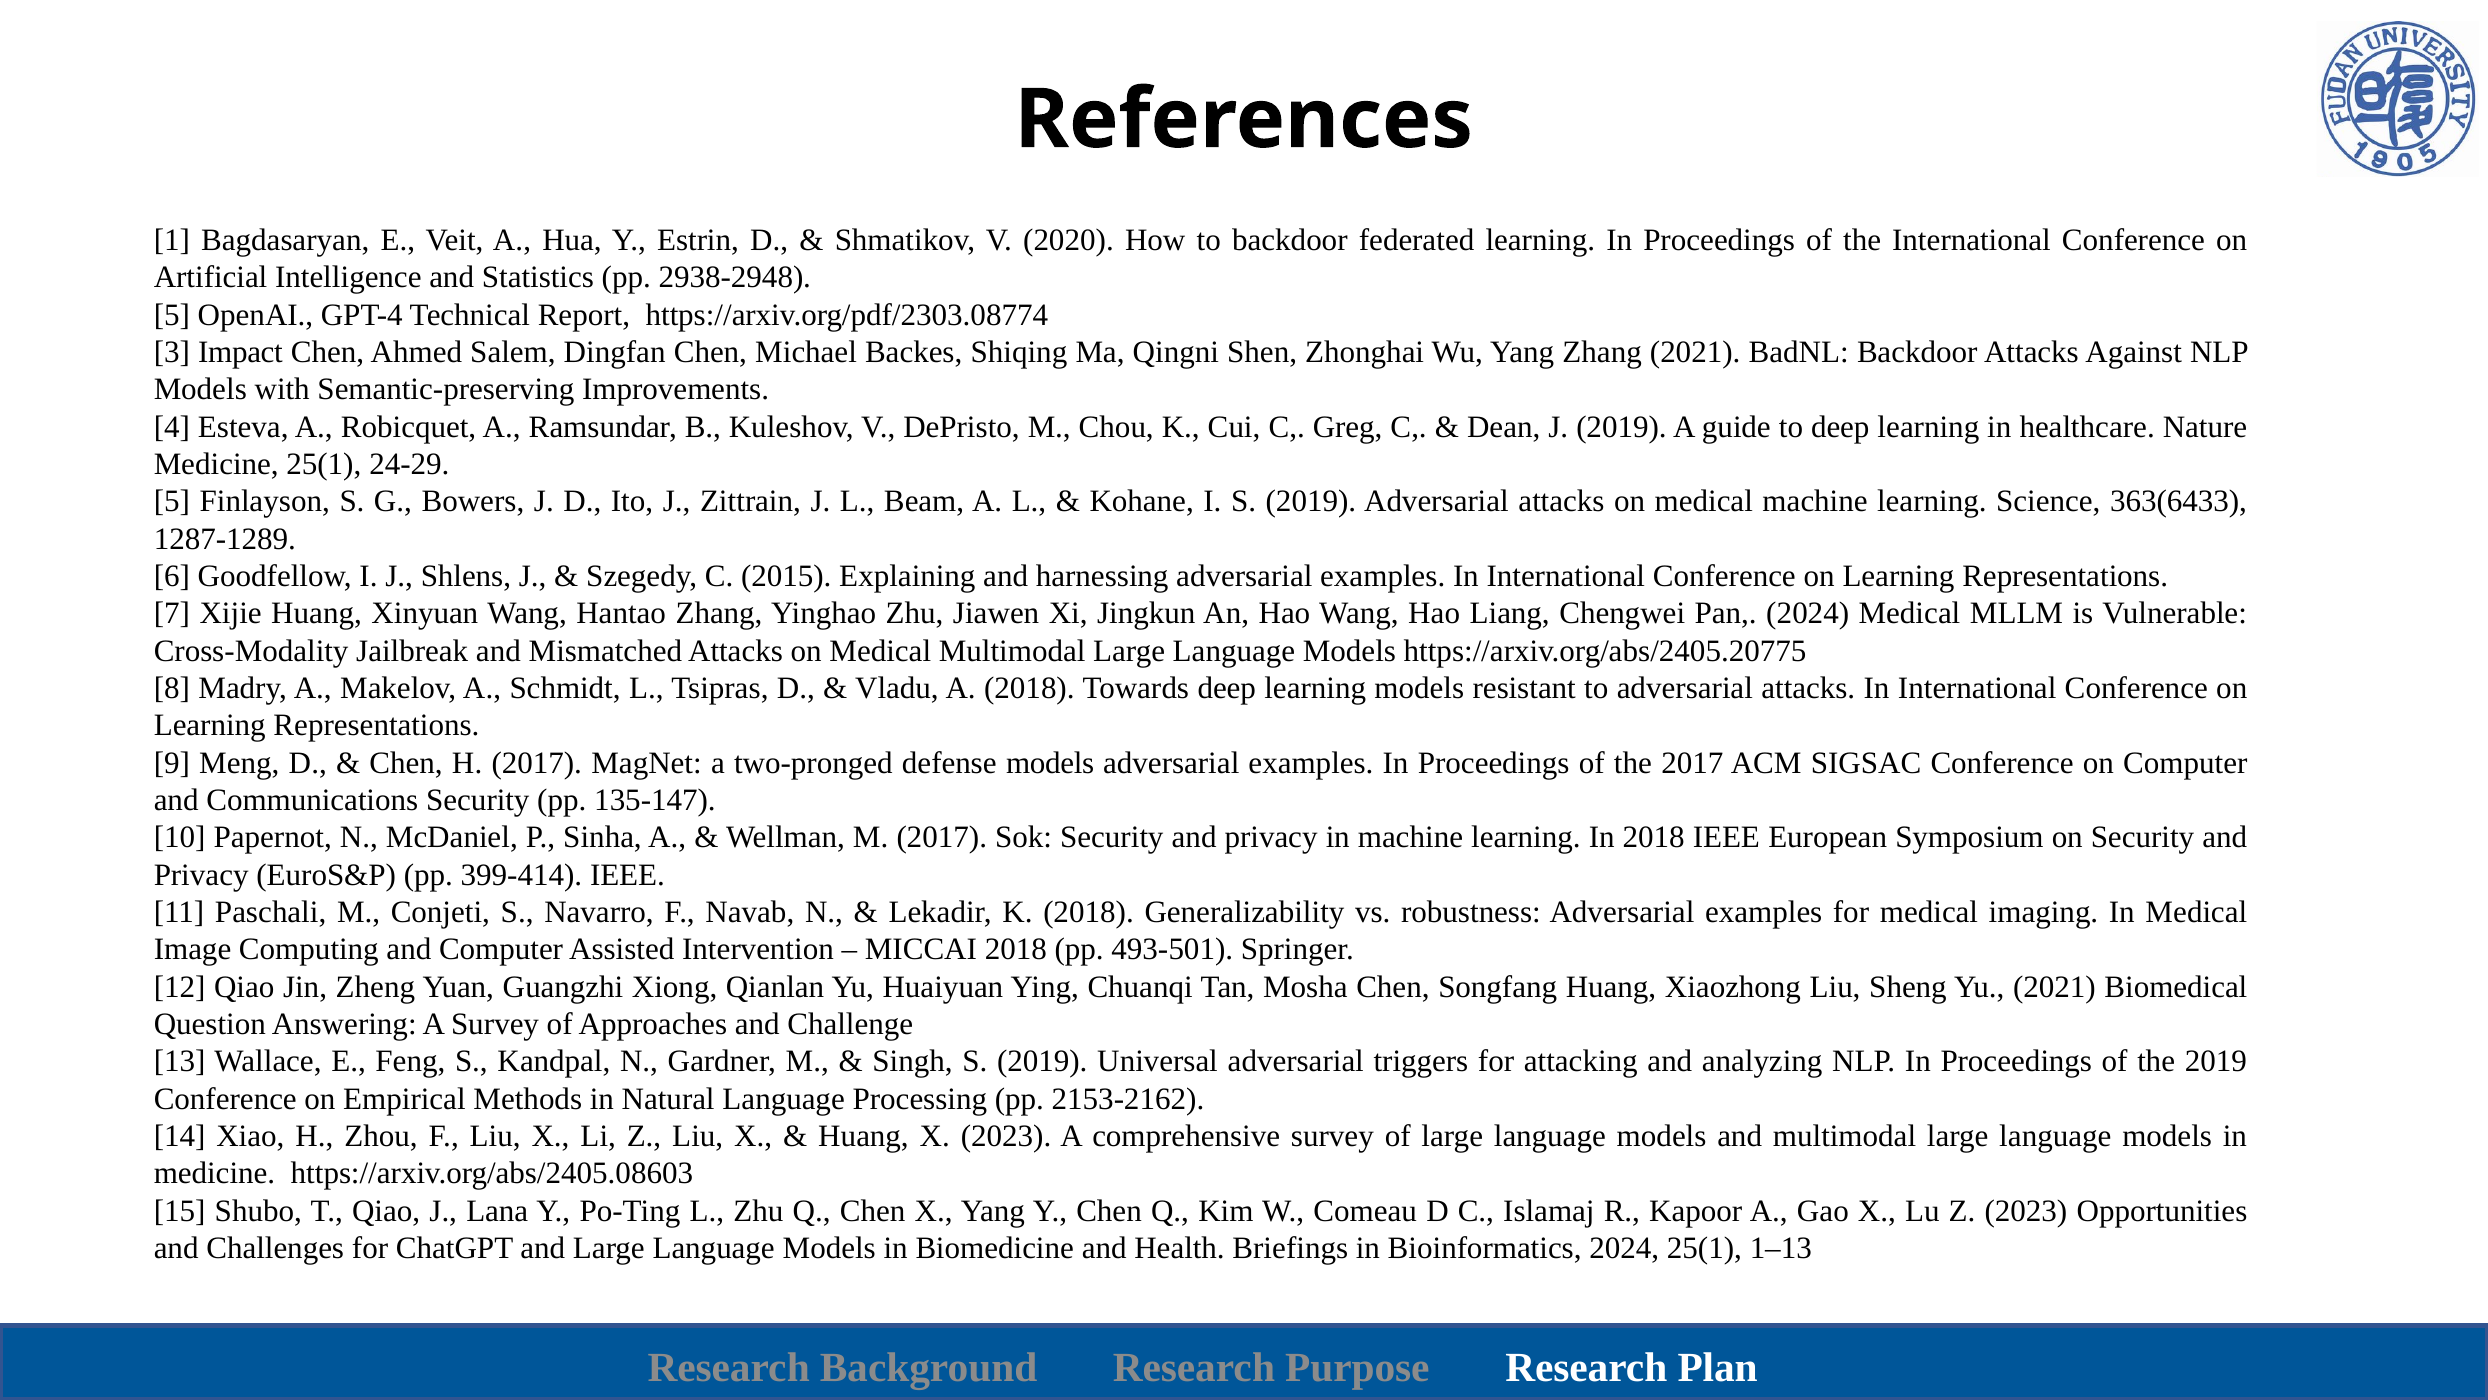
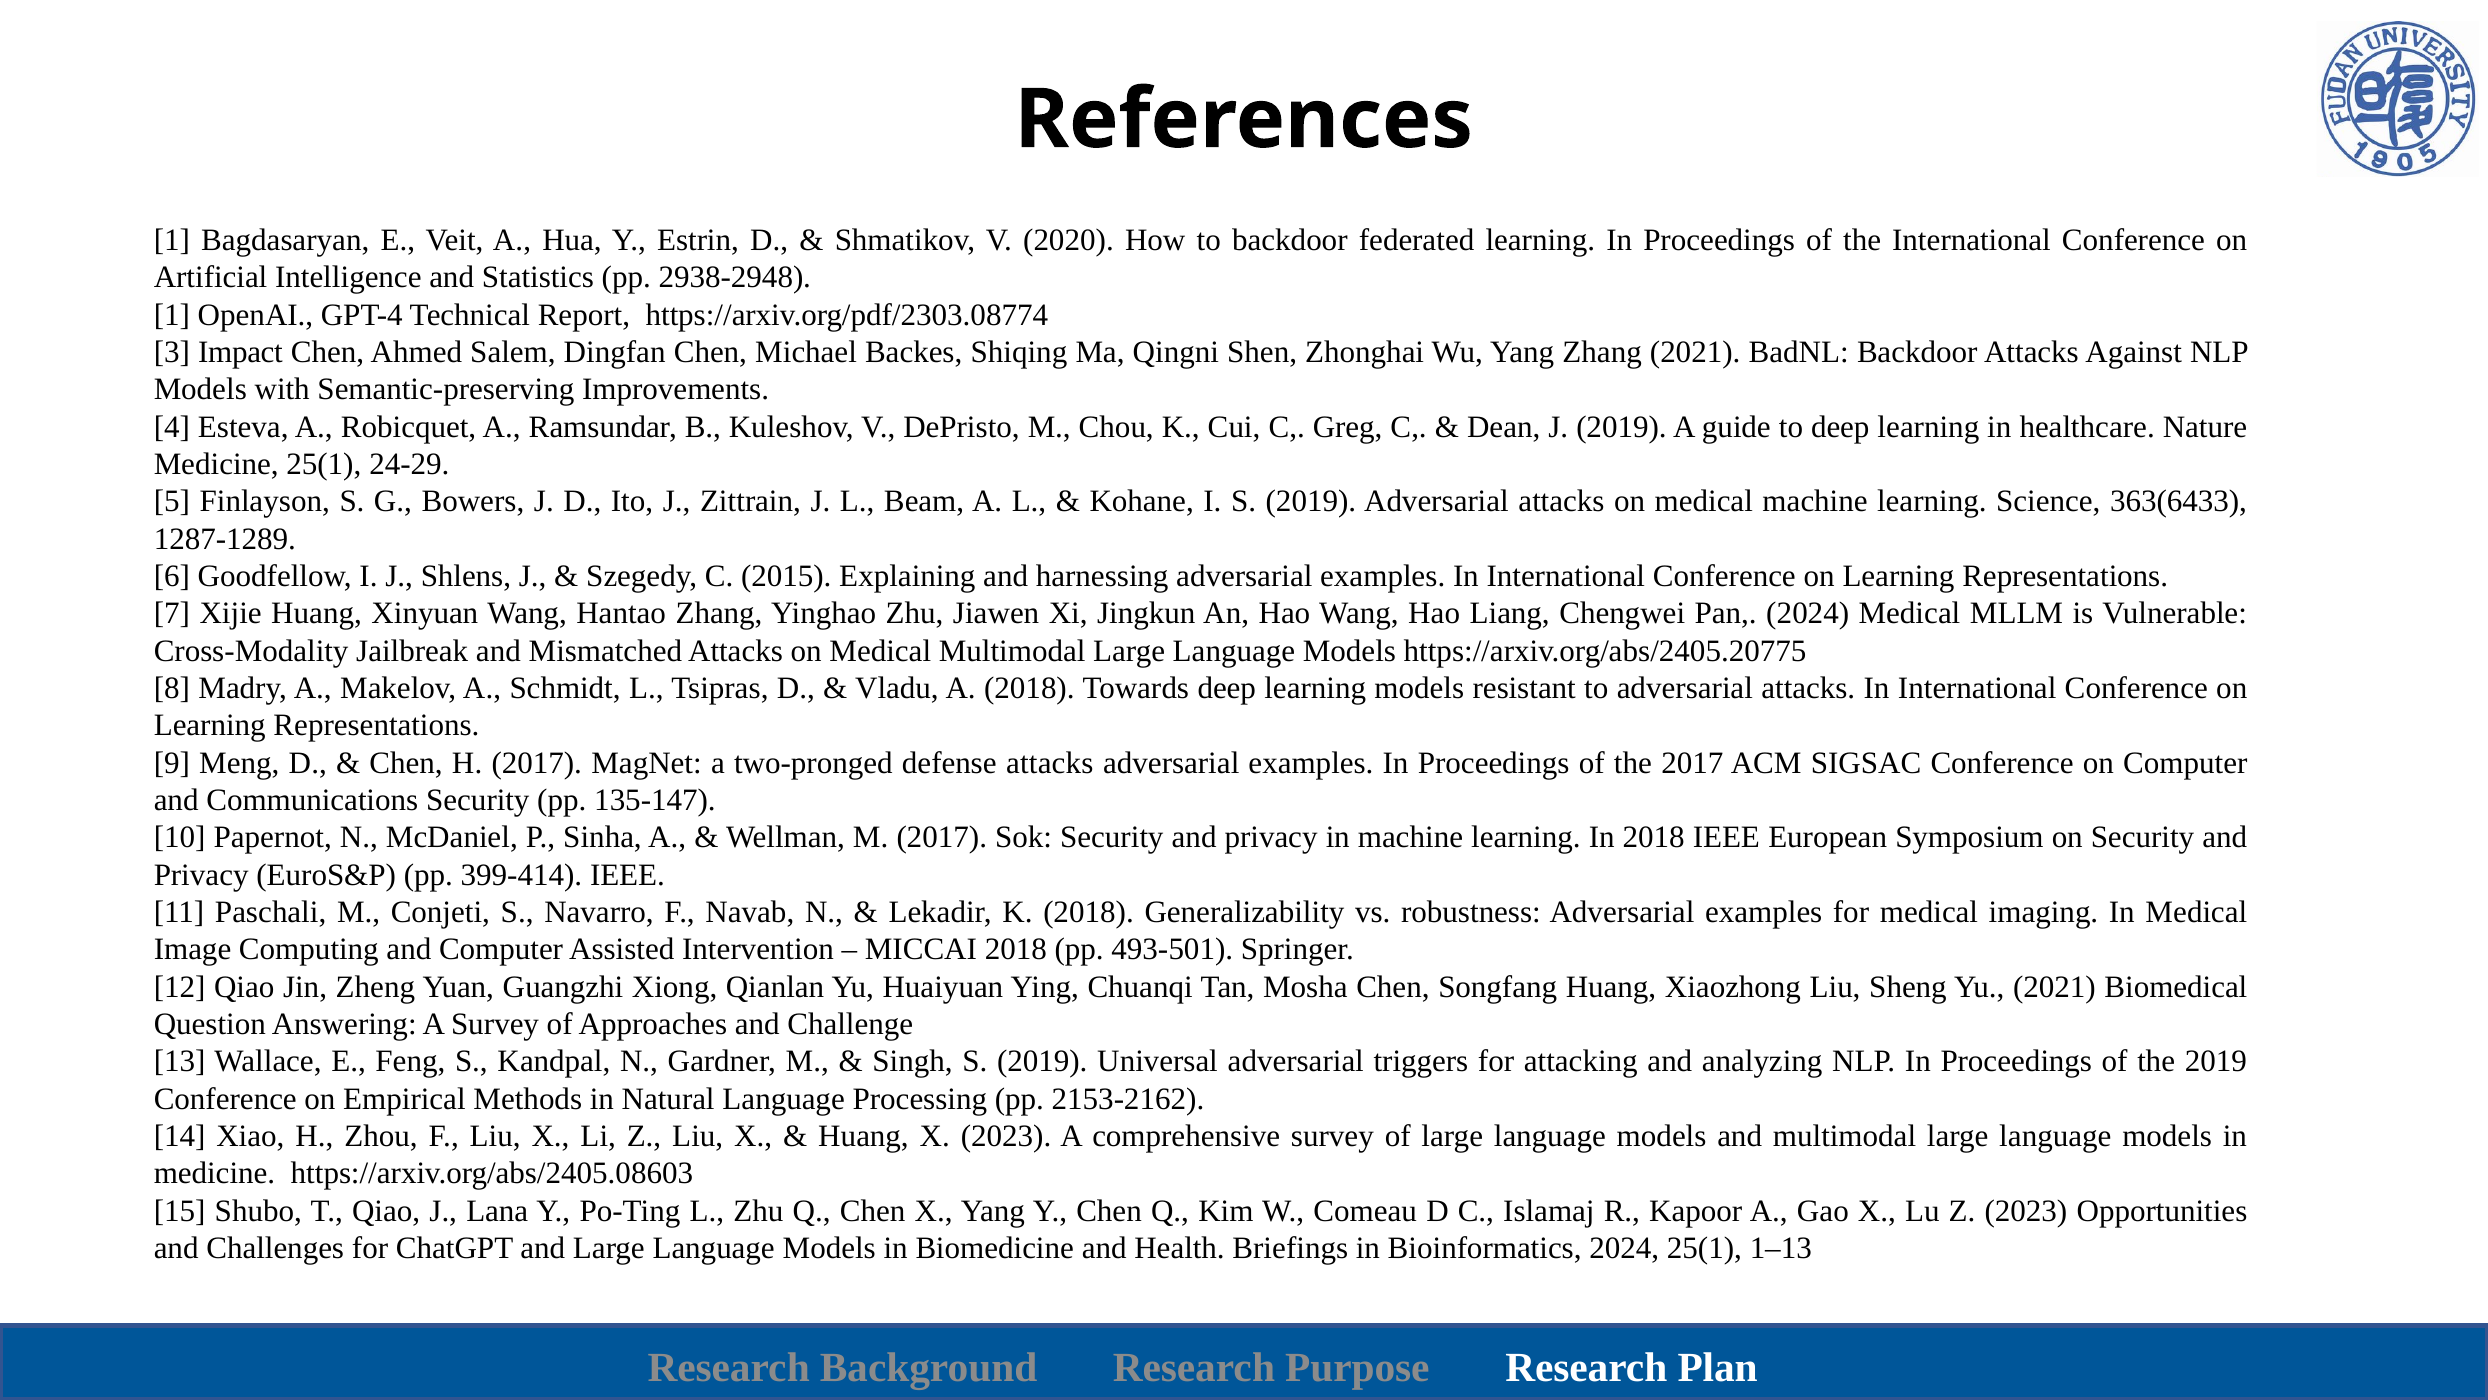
5 at (172, 315): 5 -> 1
defense models: models -> attacks
